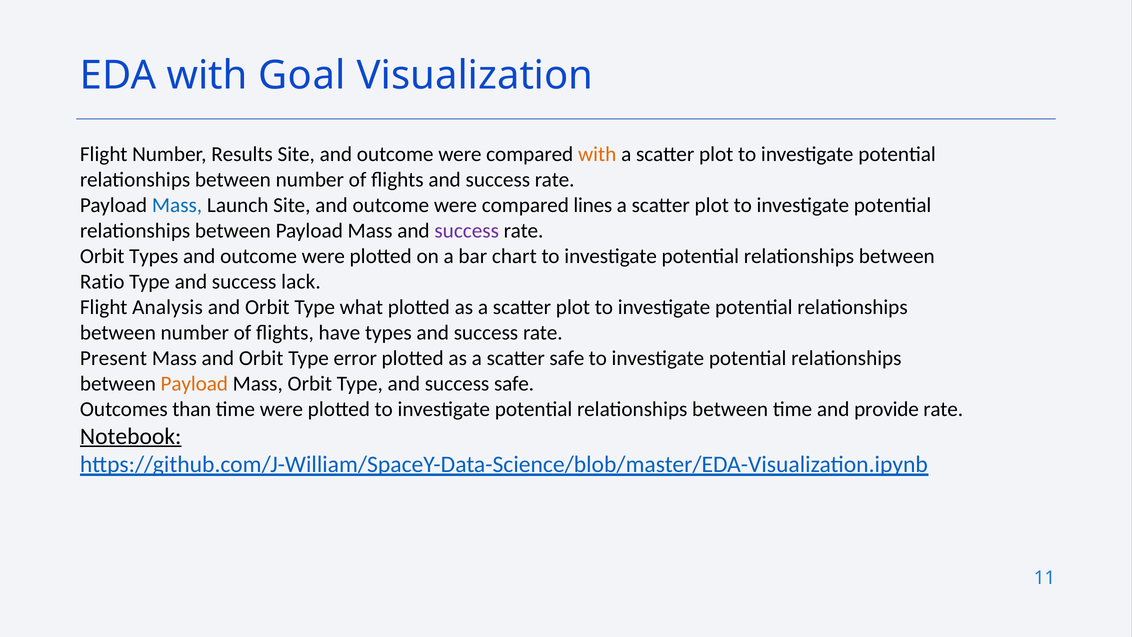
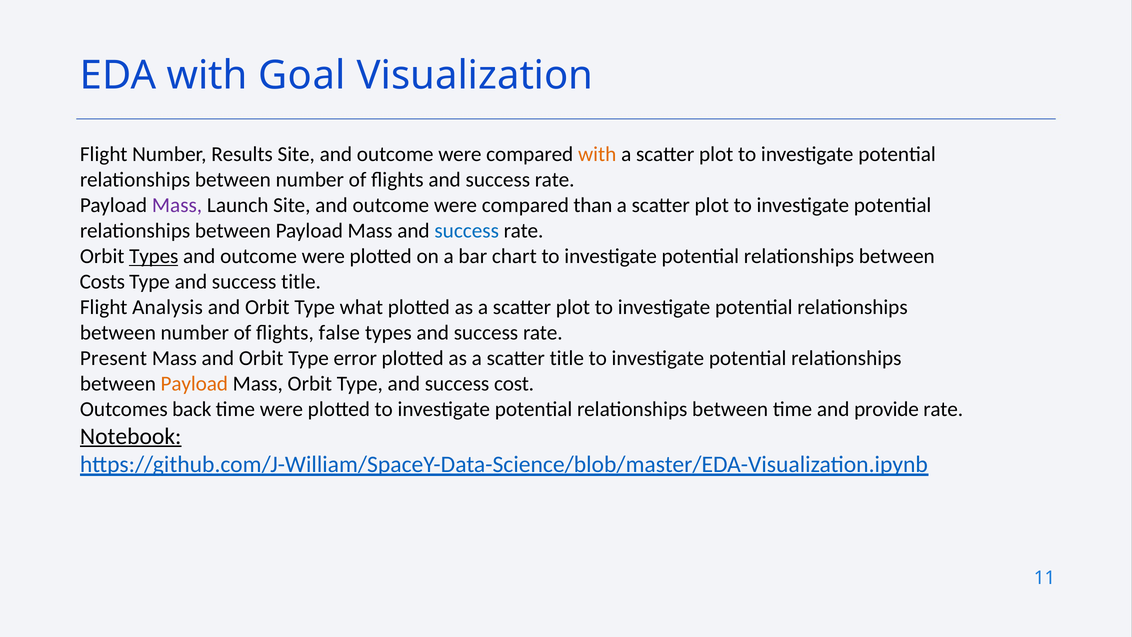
Mass at (177, 205) colour: blue -> purple
lines: lines -> than
success at (467, 231) colour: purple -> blue
Types at (154, 256) underline: none -> present
Ratio: Ratio -> Costs
success lack: lack -> title
have: have -> false
scatter safe: safe -> title
success safe: safe -> cost
than: than -> back
